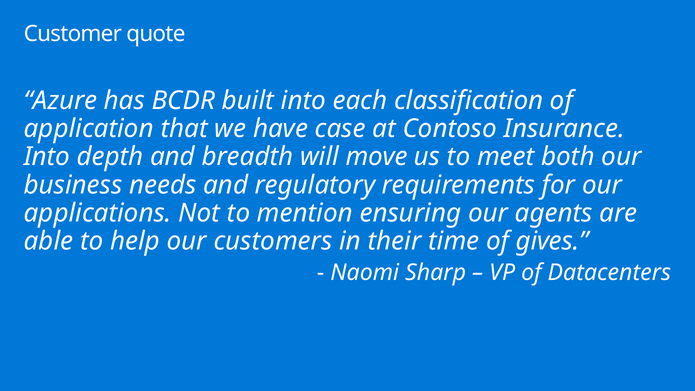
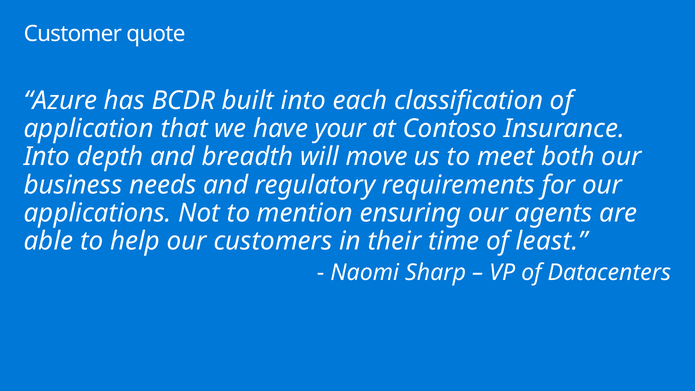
case: case -> your
gives: gives -> least
